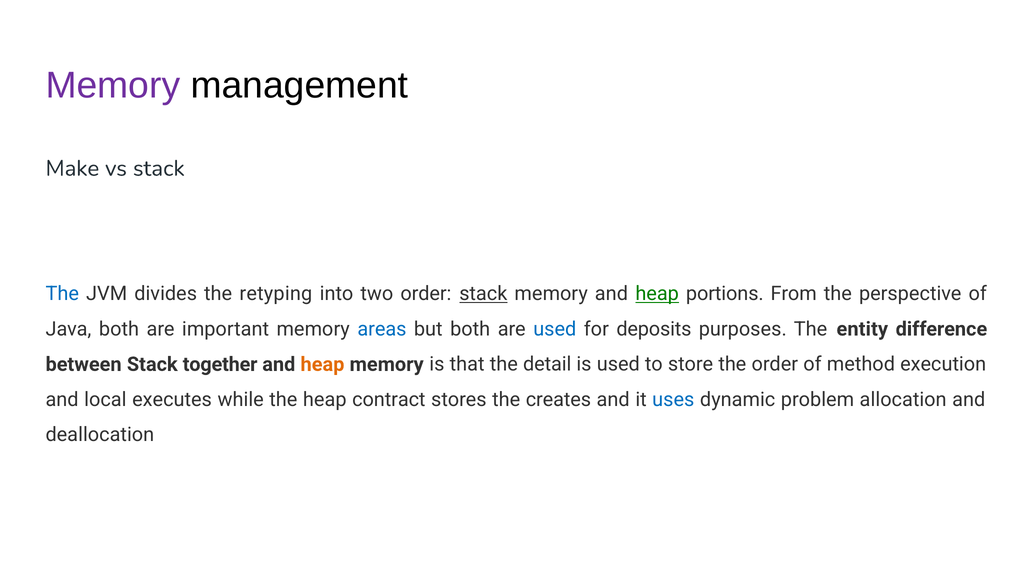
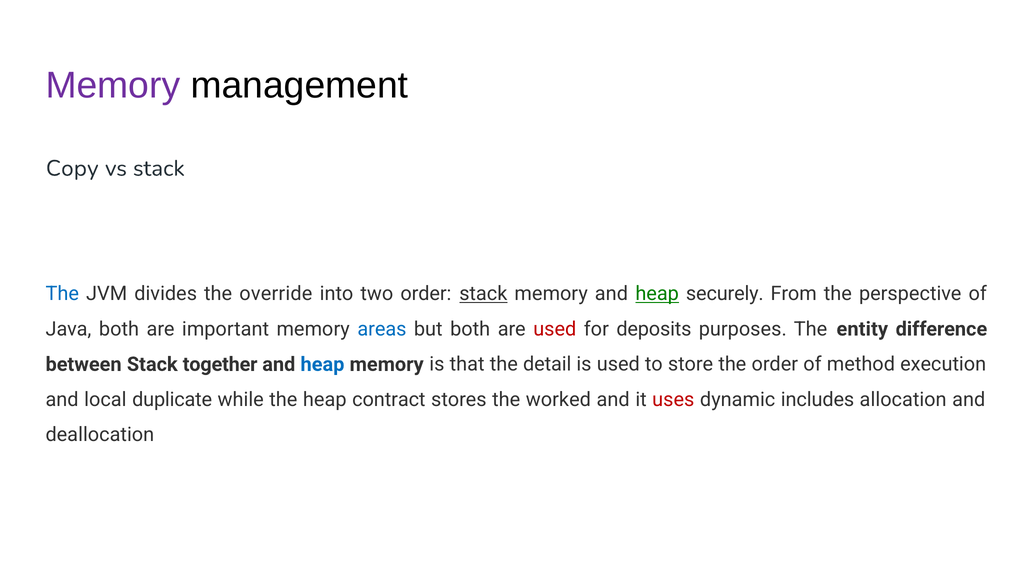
Make: Make -> Copy
retyping: retyping -> override
portions: portions -> securely
used at (555, 329) colour: blue -> red
heap at (322, 364) colour: orange -> blue
executes: executes -> duplicate
creates: creates -> worked
uses colour: blue -> red
problem: problem -> includes
